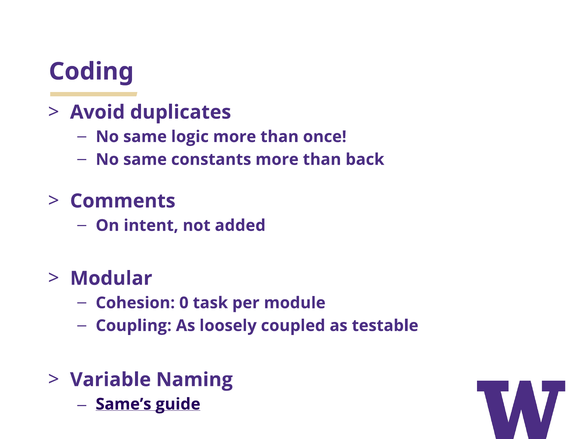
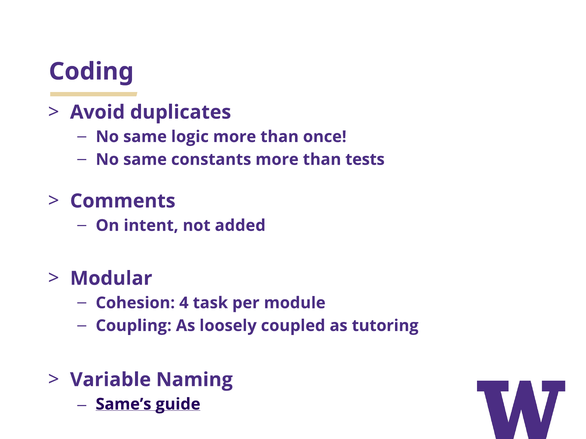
back: back -> tests
0: 0 -> 4
testable: testable -> tutoring
